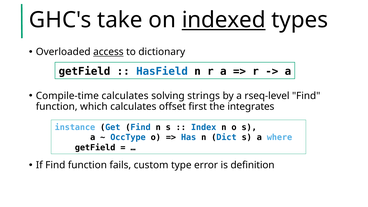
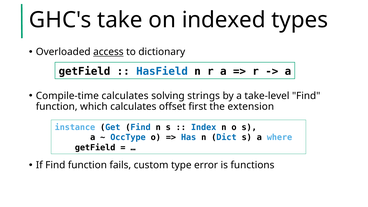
indexed underline: present -> none
rseq-level: rseq-level -> take-level
integrates: integrates -> extension
definition: definition -> functions
